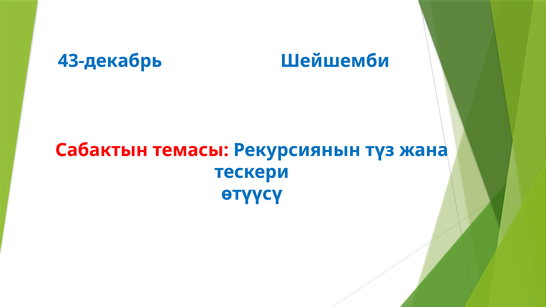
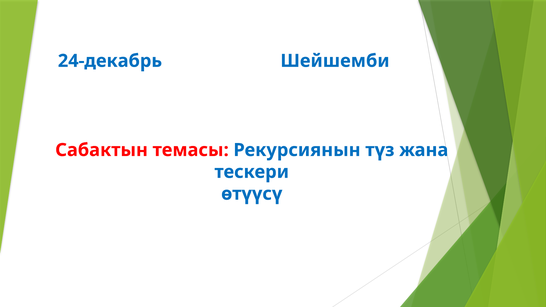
43-декабрь: 43-декабрь -> 24-декабрь
